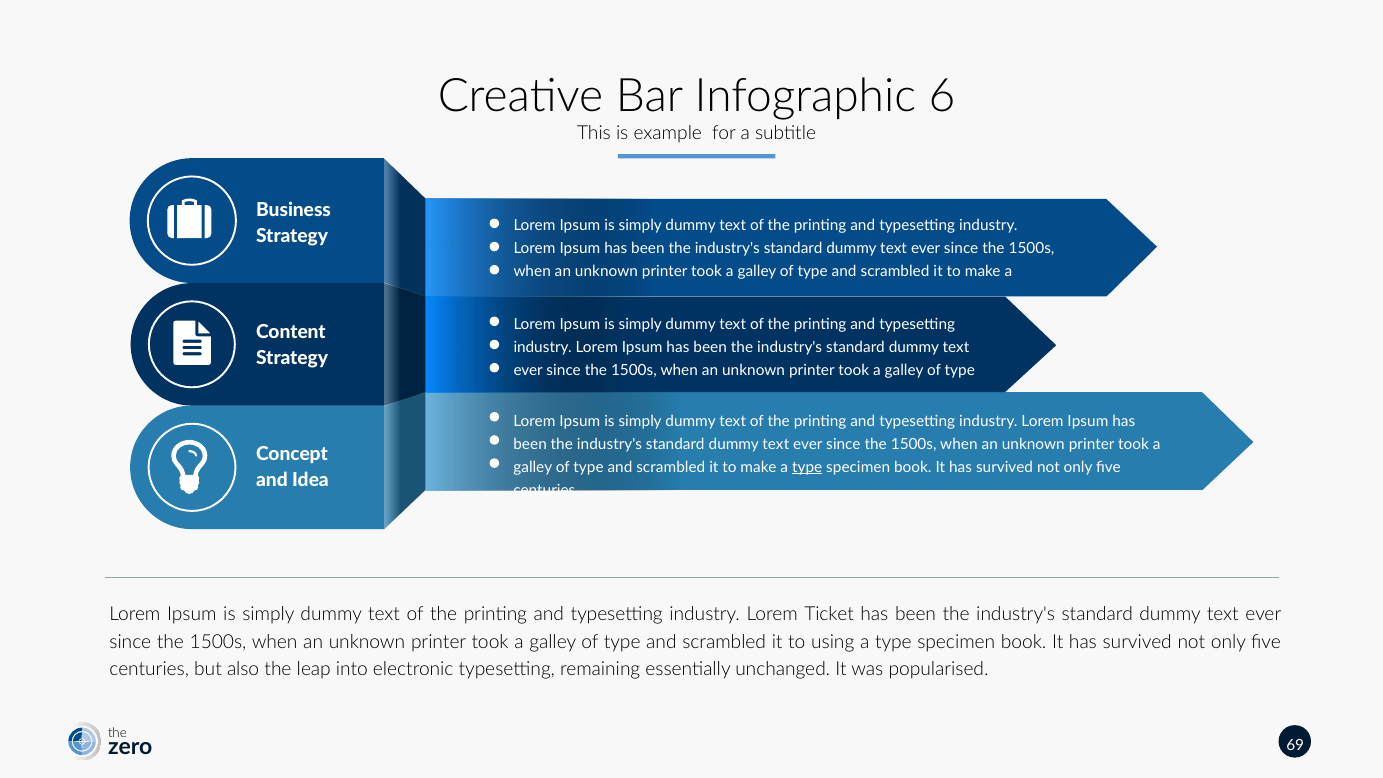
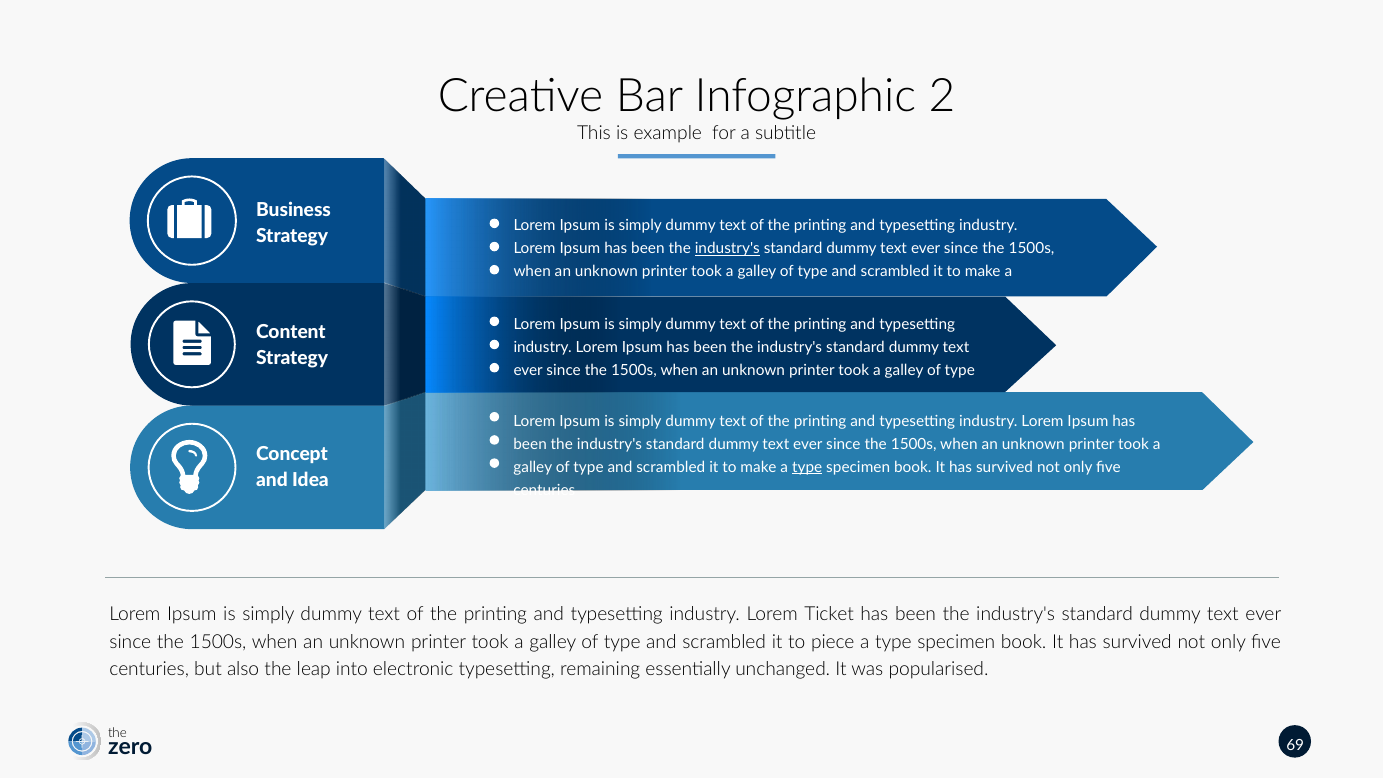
6: 6 -> 2
industry's at (727, 249) underline: none -> present
using: using -> piece
